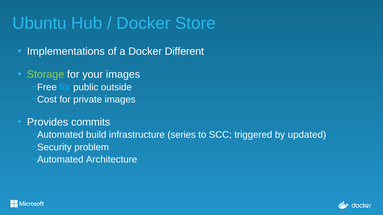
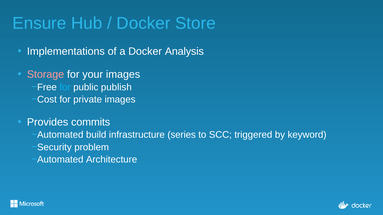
Ubuntu: Ubuntu -> Ensure
Different: Different -> Analysis
Storage colour: light green -> pink
outside: outside -> publish
updated: updated -> keyword
